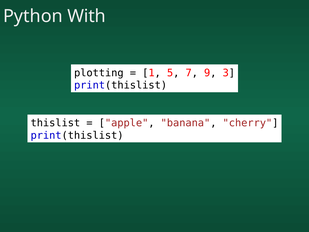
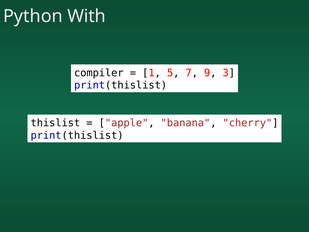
plotting: plotting -> compiler
